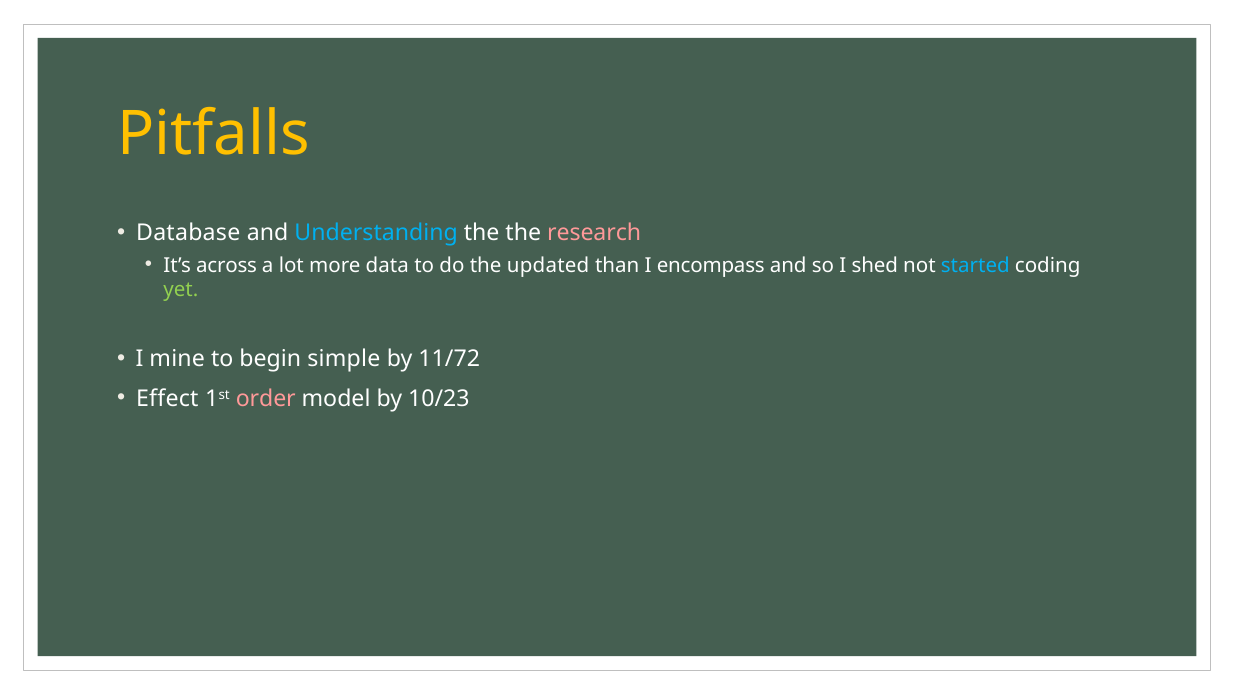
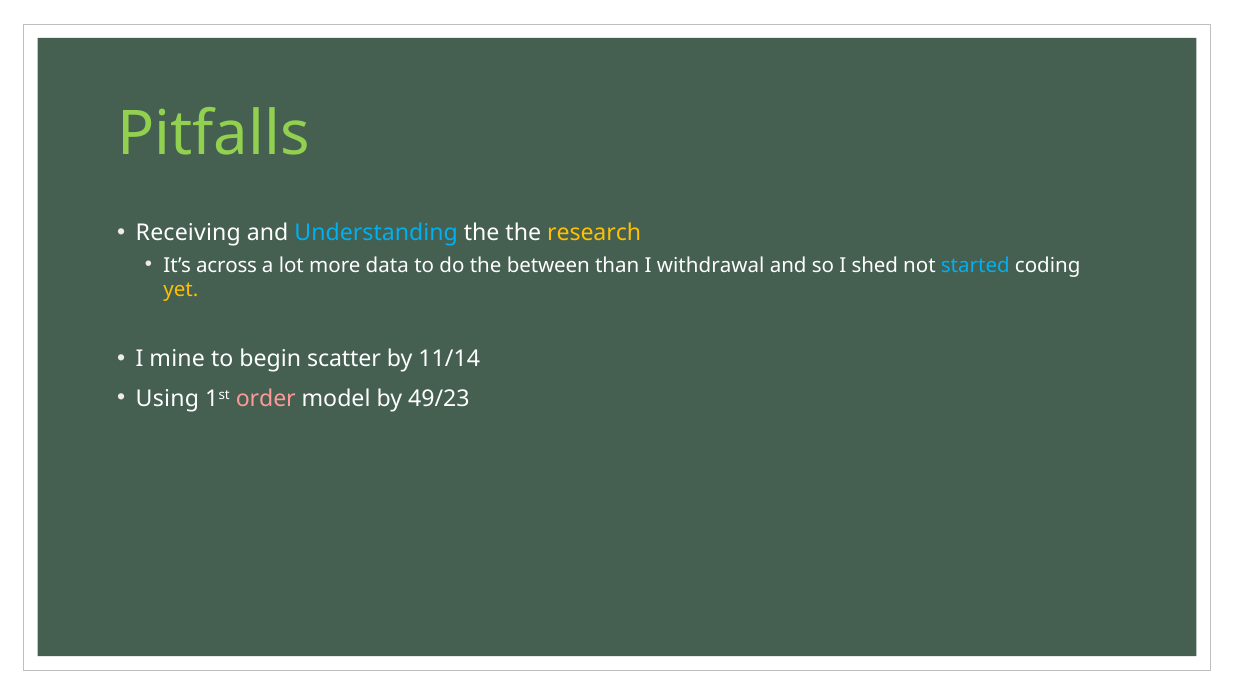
Pitfalls colour: yellow -> light green
Database: Database -> Receiving
research colour: pink -> yellow
updated: updated -> between
encompass: encompass -> withdrawal
yet colour: light green -> yellow
simple: simple -> scatter
11/72: 11/72 -> 11/14
Effect: Effect -> Using
10/23: 10/23 -> 49/23
